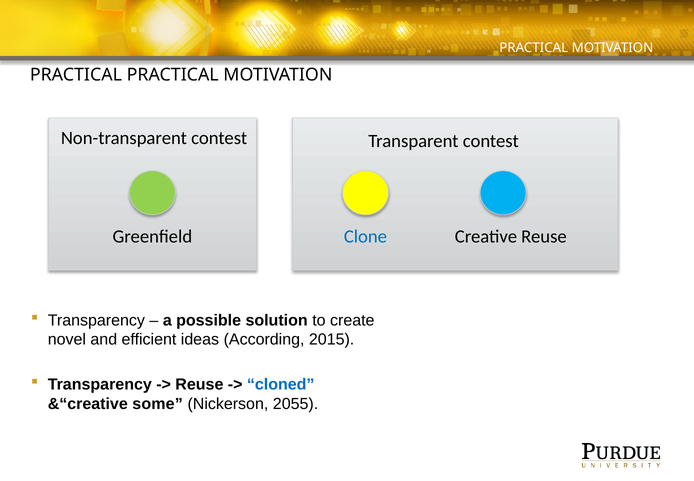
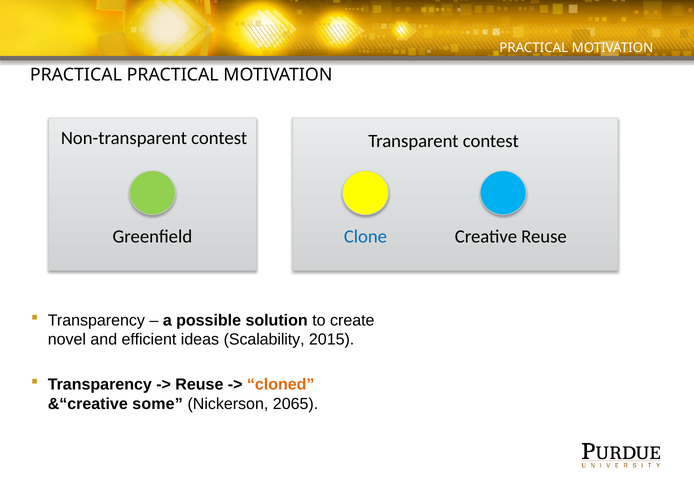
According: According -> Scalability
cloned colour: blue -> orange
2055: 2055 -> 2065
